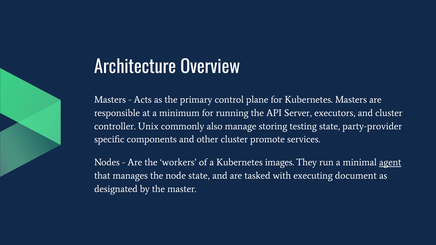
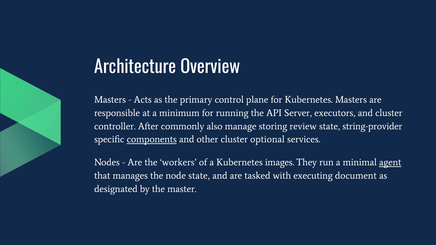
Unix: Unix -> After
testing: testing -> review
party-provider: party-provider -> string-provider
components underline: none -> present
promote: promote -> optional
